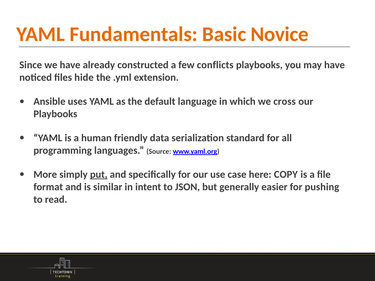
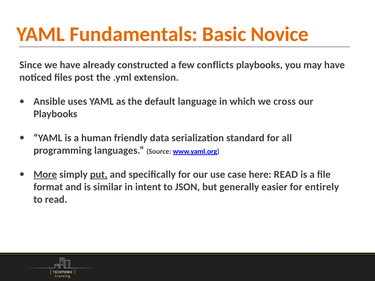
hide: hide -> post
More underline: none -> present
here COPY: COPY -> READ
pushing: pushing -> entirely
